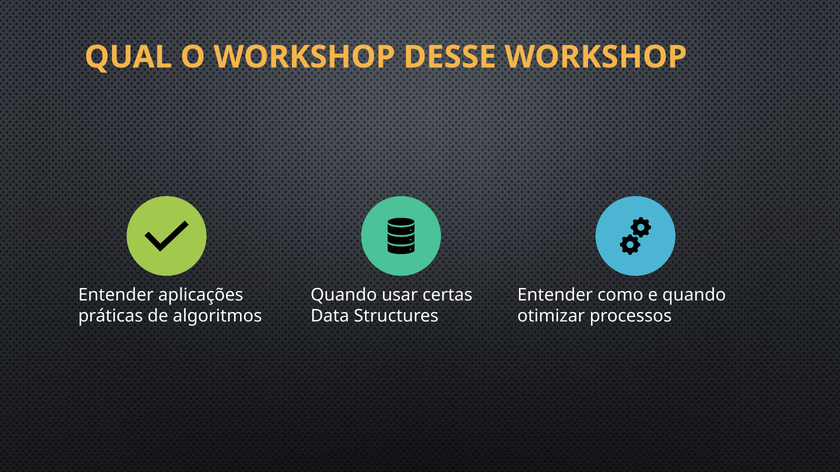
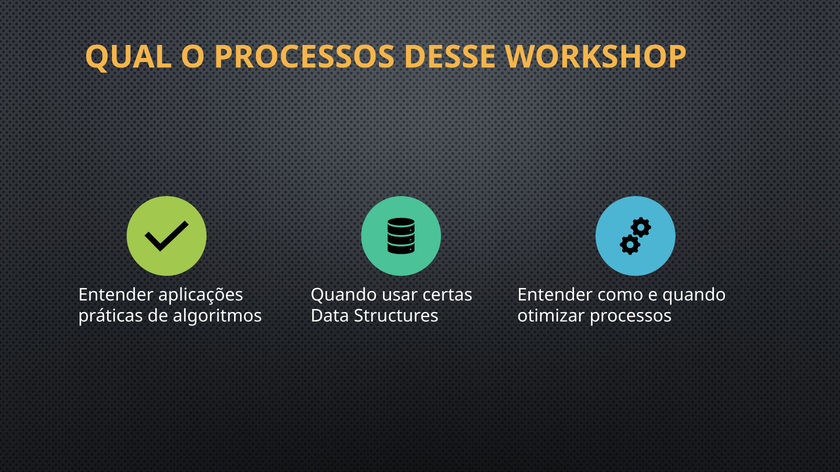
O WORKSHOP: WORKSHOP -> PROCESSOS
